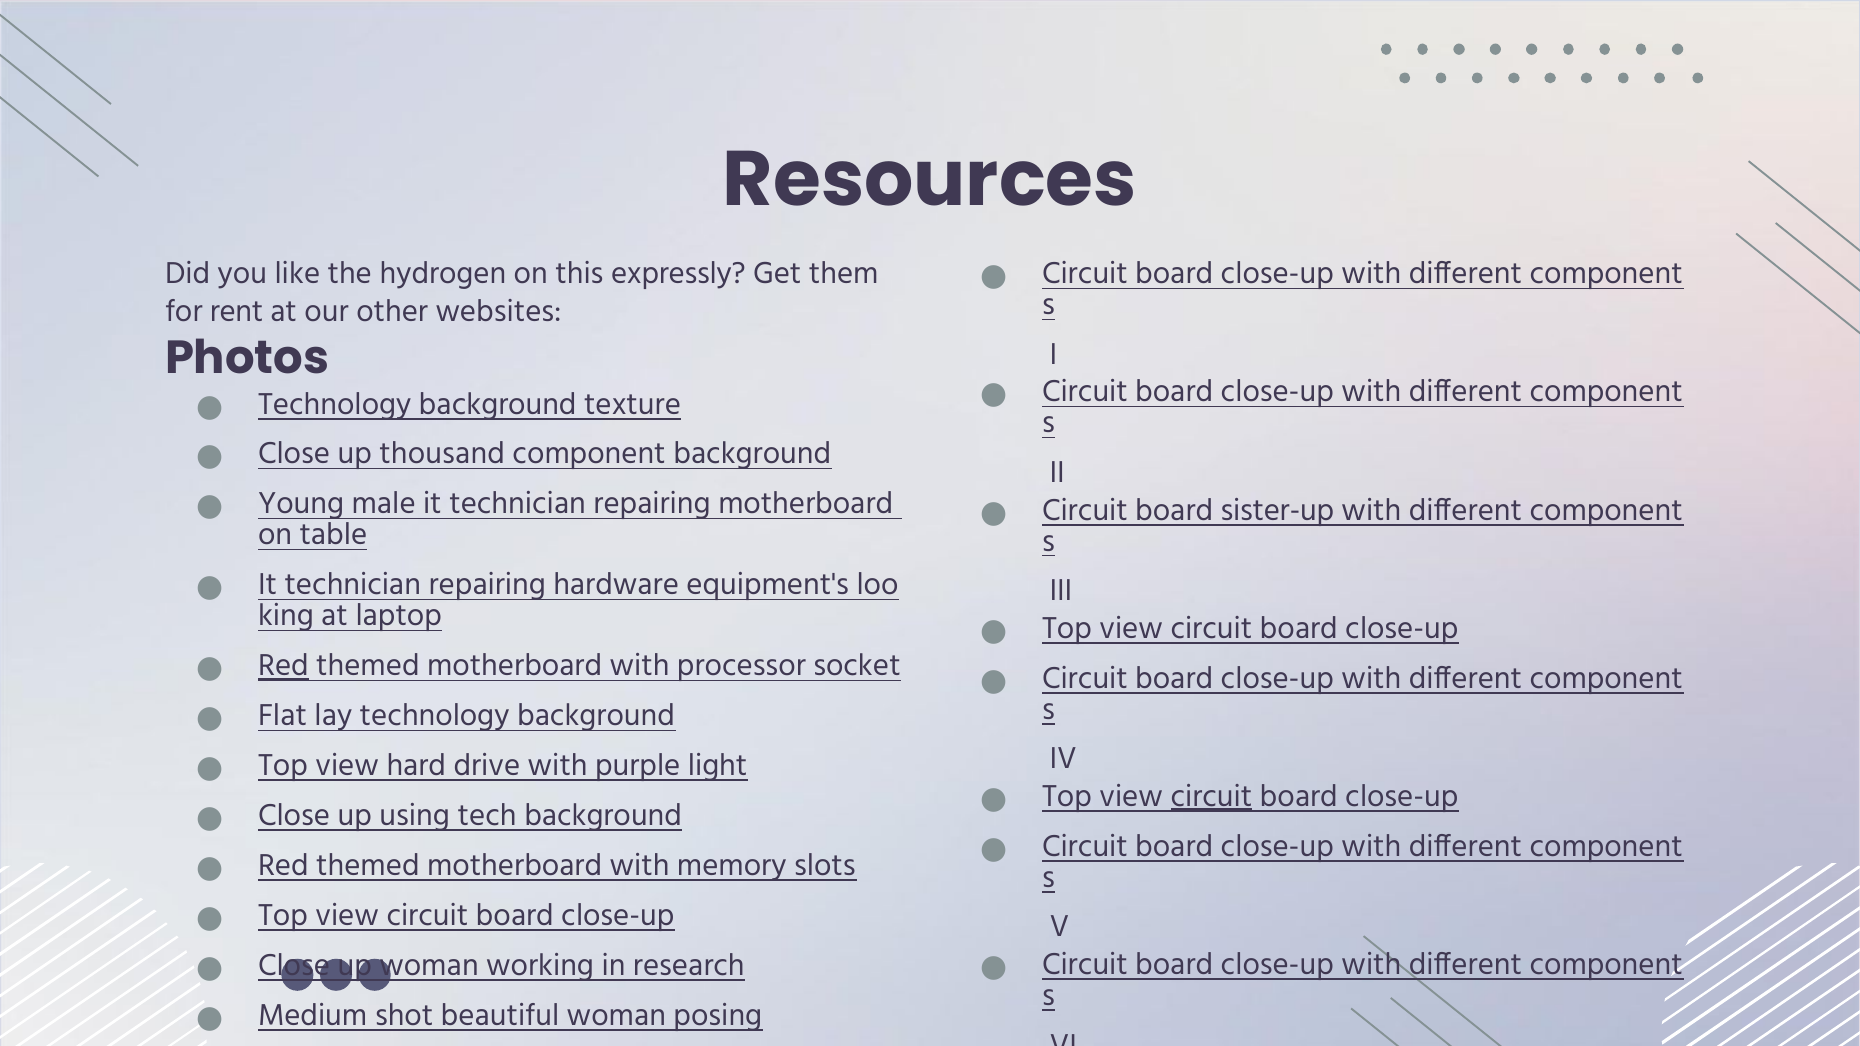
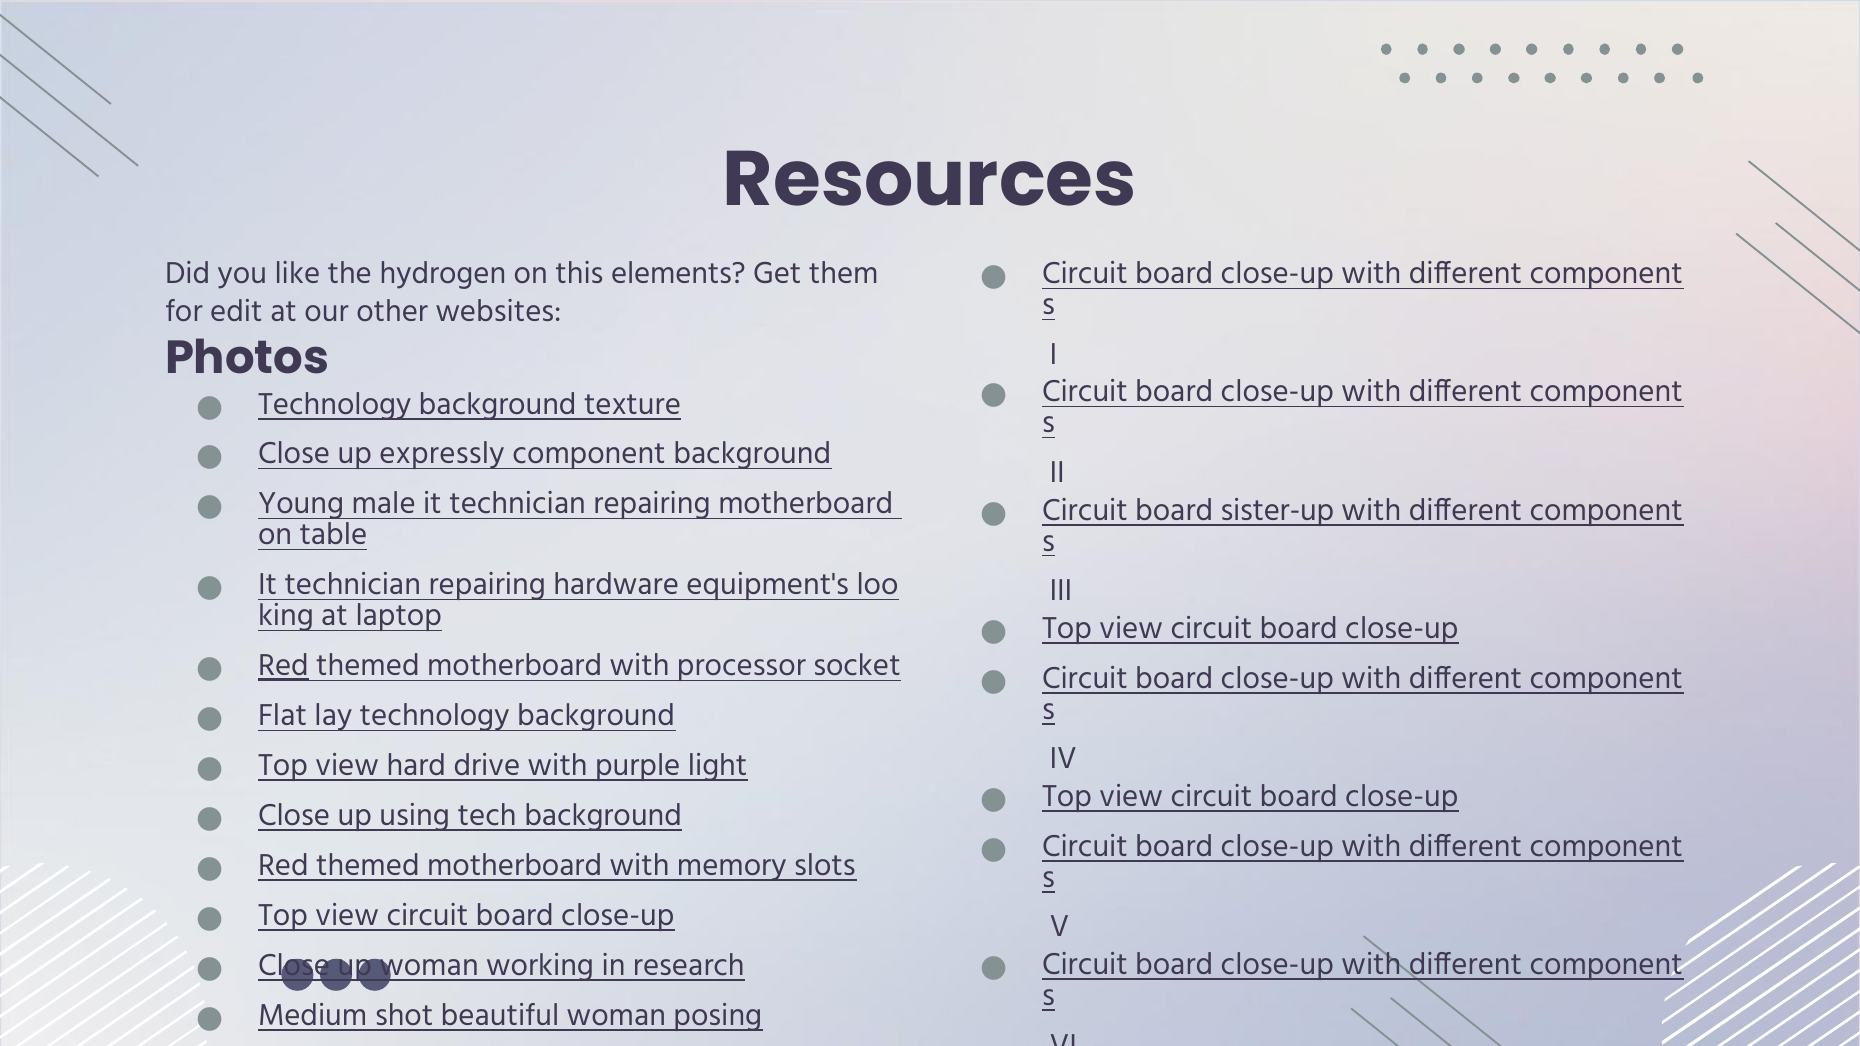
expressly: expressly -> elements
rent: rent -> edit
thousand: thousand -> expressly
circuit at (1211, 796) underline: present -> none
